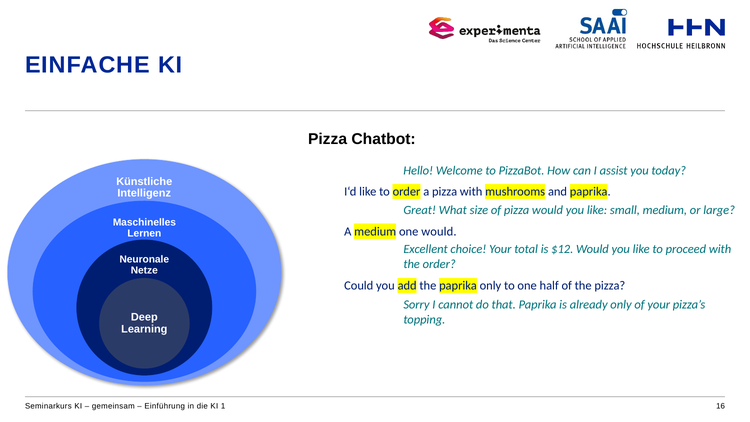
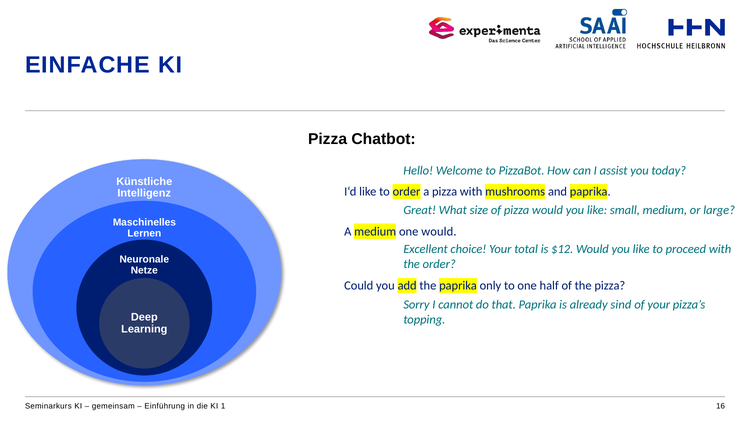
already only: only -> sind
